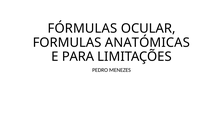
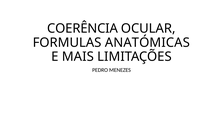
FÓRMULAS: FÓRMULAS -> COERÊNCIA
PARA: PARA -> MAIS
